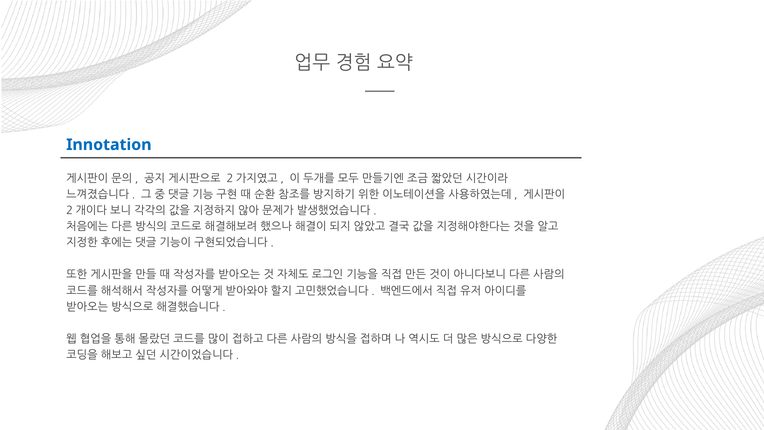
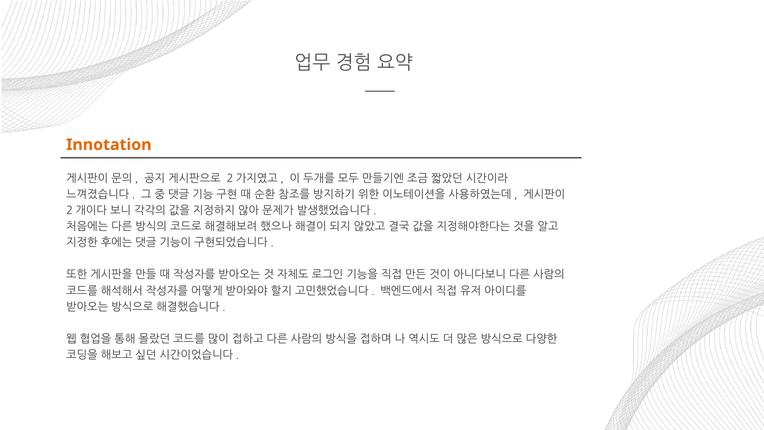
Innotation colour: blue -> orange
